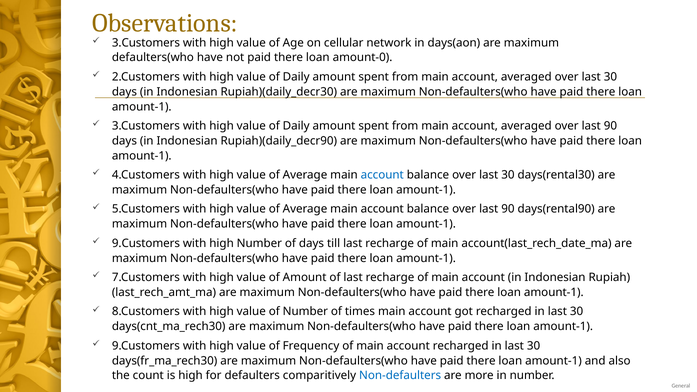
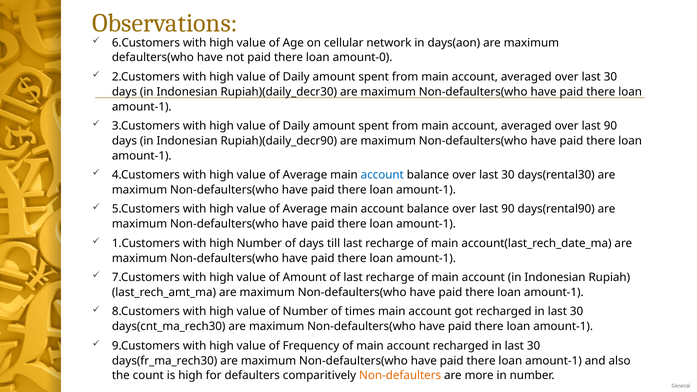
3.Customers at (146, 43): 3.Customers -> 6.Customers
9.Customers at (146, 243): 9.Customers -> 1.Customers
Non-defaulters colour: blue -> orange
